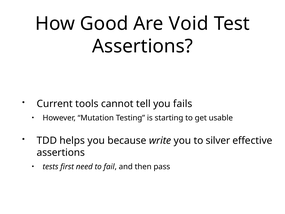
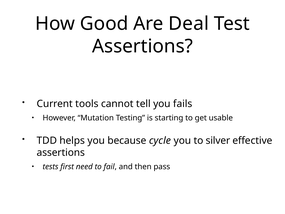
Void: Void -> Deal
write: write -> cycle
